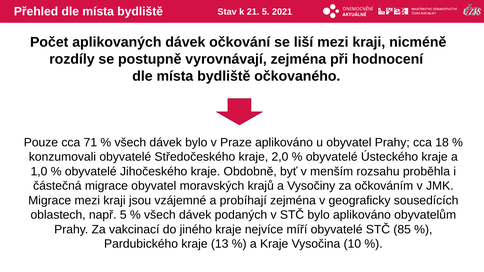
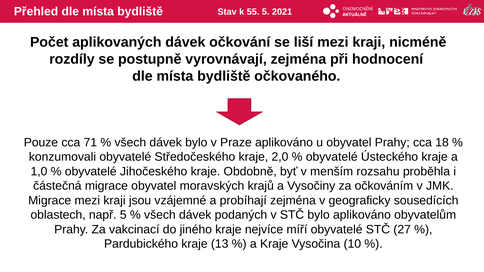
21: 21 -> 55
85: 85 -> 27
